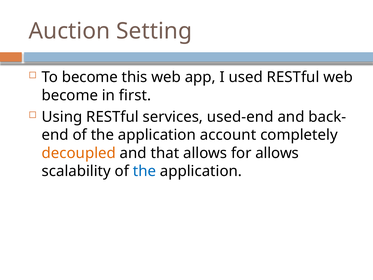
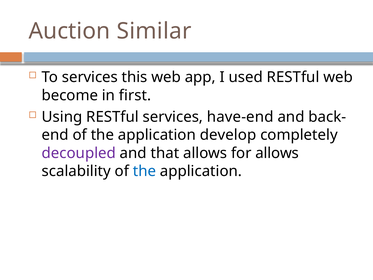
Setting: Setting -> Similar
To become: become -> services
used-end: used-end -> have-end
account: account -> develop
decoupled colour: orange -> purple
